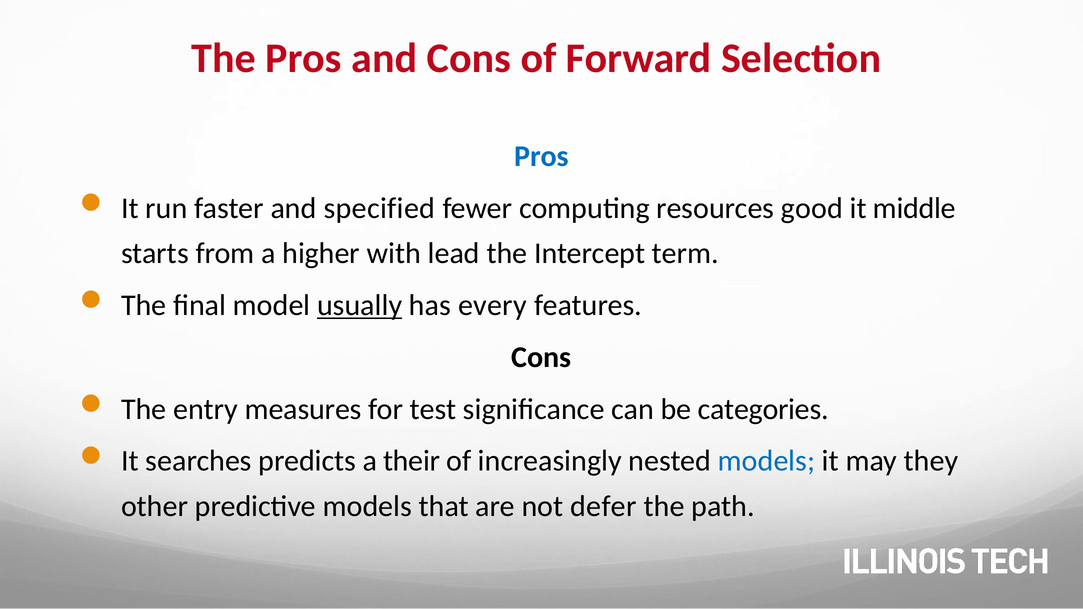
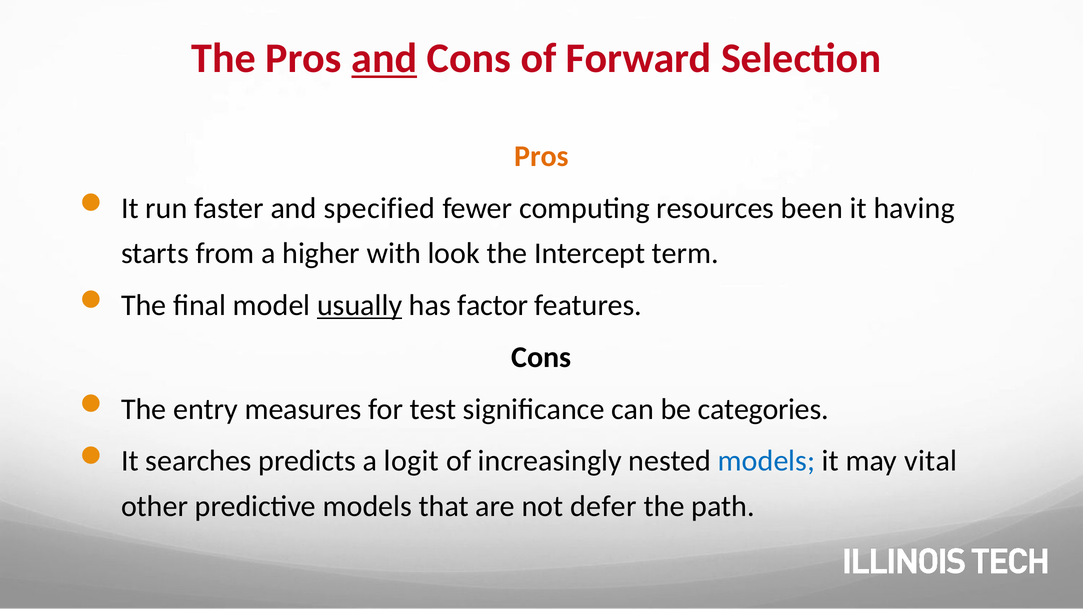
and at (384, 58) underline: none -> present
Pros at (541, 157) colour: blue -> orange
good: good -> been
middle: middle -> having
lead: lead -> look
every: every -> factor
their: their -> logit
they: they -> vital
